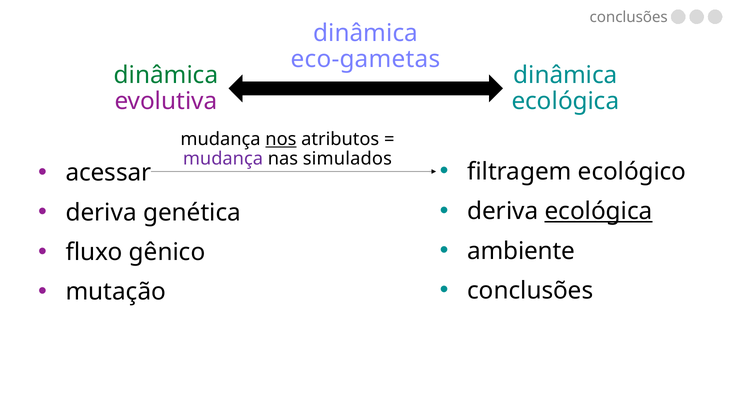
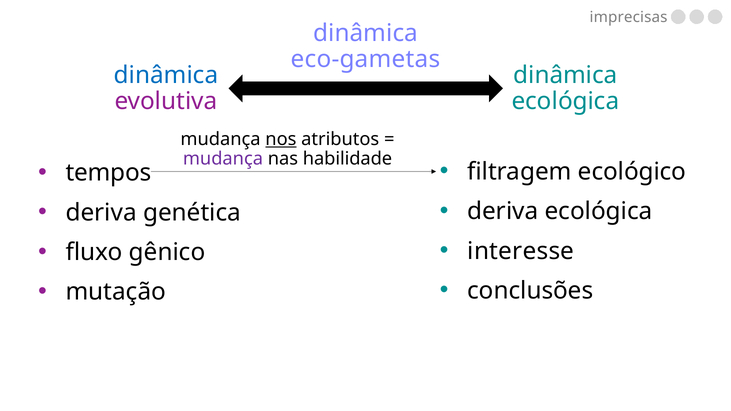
conclusões at (629, 17): conclusões -> imprecisas
dinâmica at (166, 75) colour: green -> blue
simulados: simulados -> habilidade
acessar: acessar -> tempos
ecológica at (599, 211) underline: present -> none
ambiente: ambiente -> interesse
